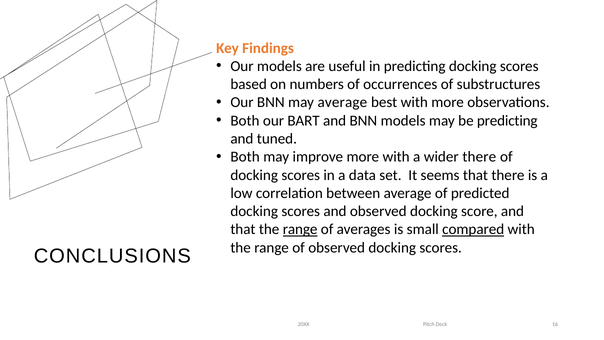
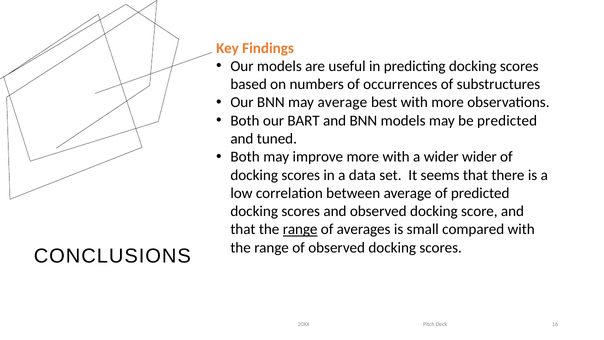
be predicting: predicting -> predicted
wider there: there -> wider
compared underline: present -> none
